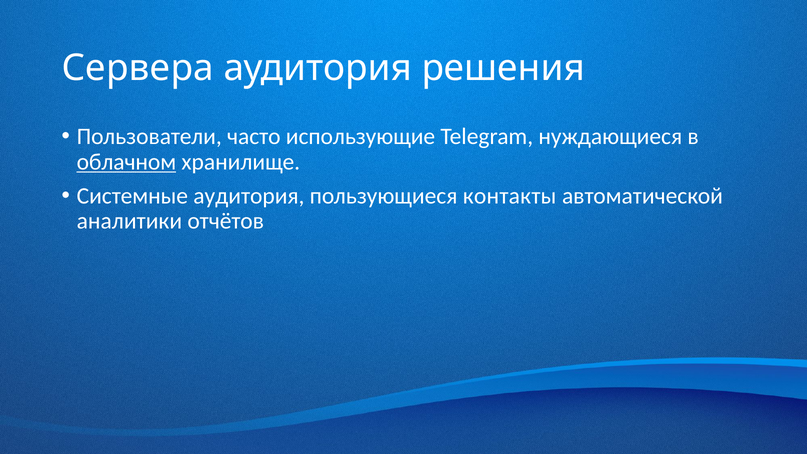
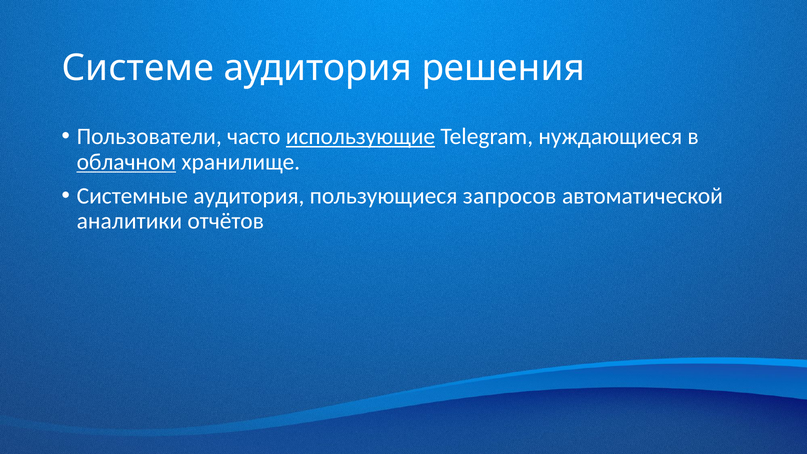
Сервера: Сервера -> Системе
использующие underline: none -> present
контакты: контакты -> запросов
